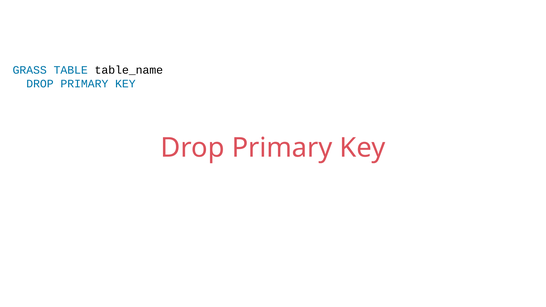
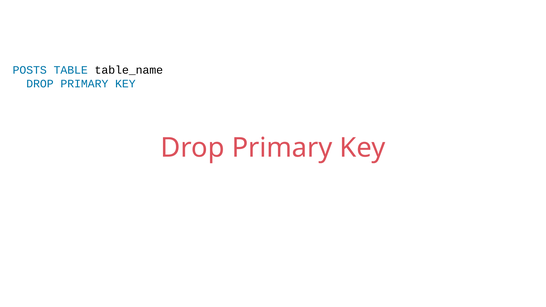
GRASS: GRASS -> POSTS
